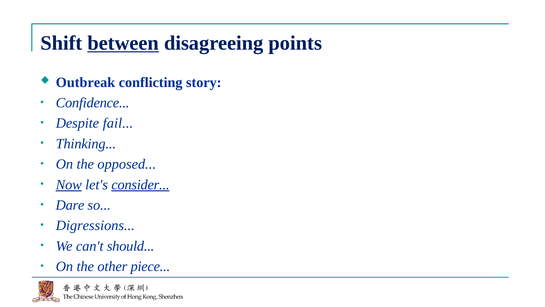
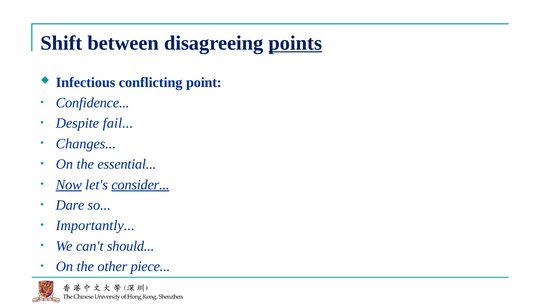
between underline: present -> none
points underline: none -> present
Outbreak: Outbreak -> Infectious
story: story -> point
Thinking: Thinking -> Changes
opposed: opposed -> essential
Digressions: Digressions -> Importantly
